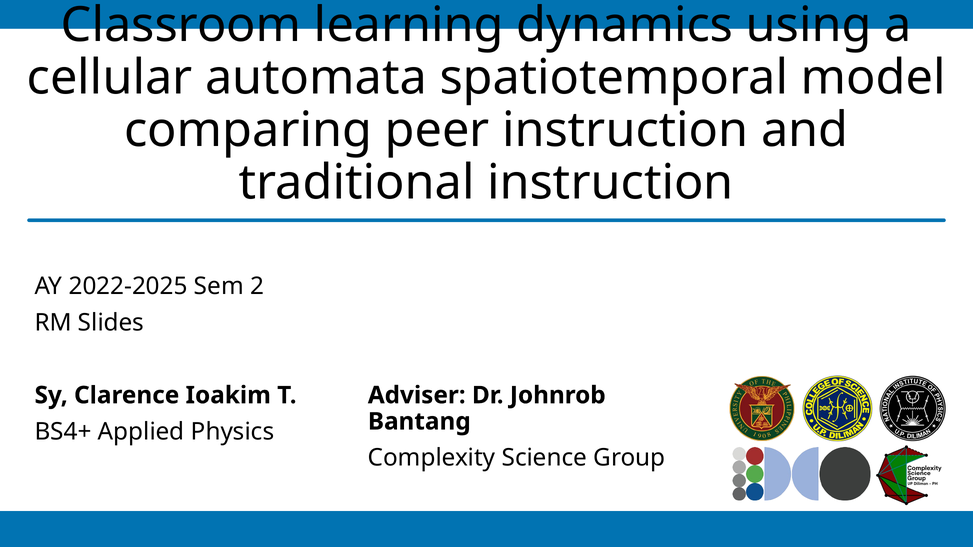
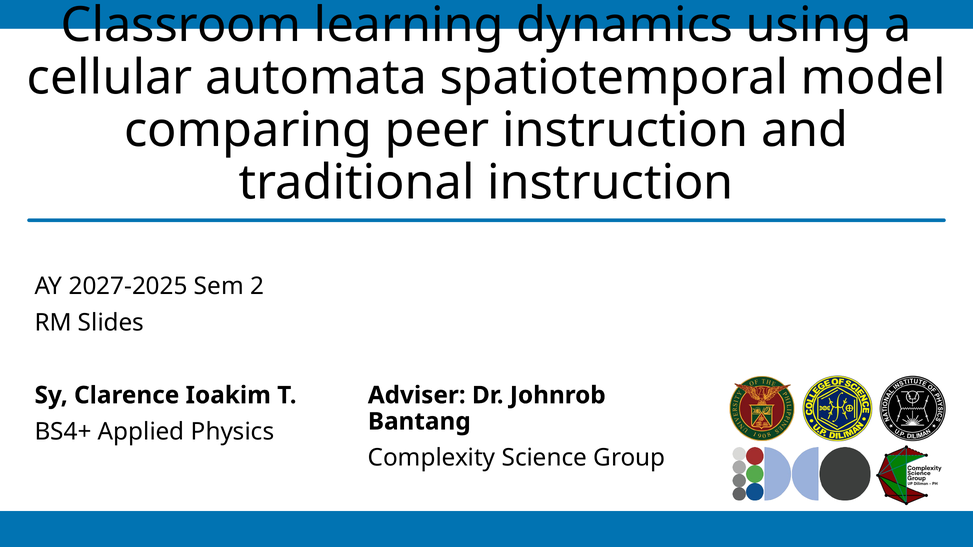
2022-2025: 2022-2025 -> 2027-2025
